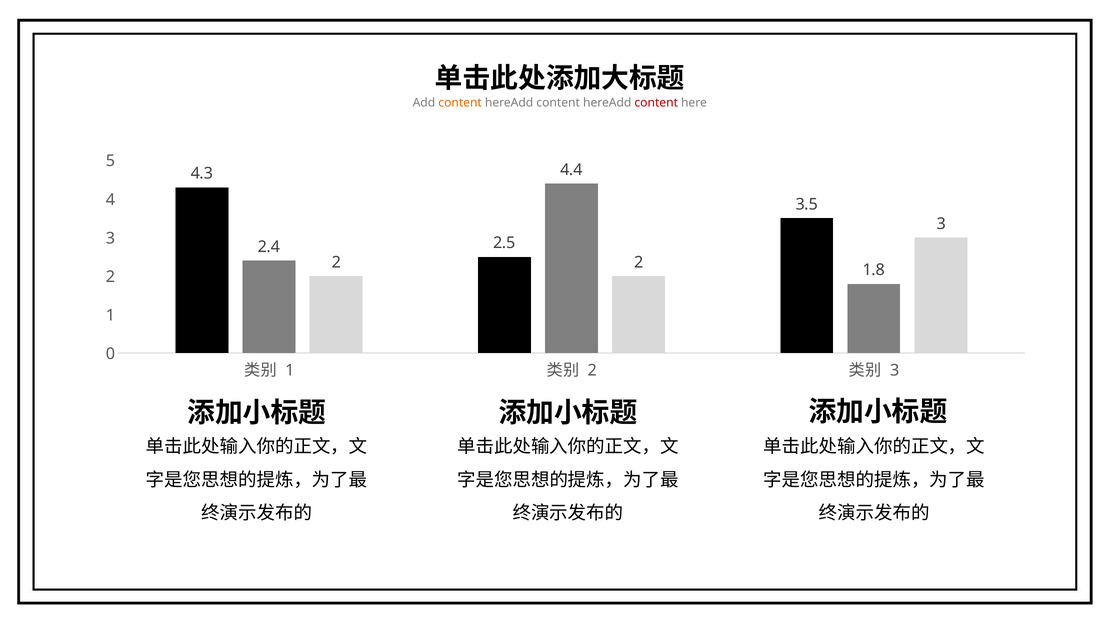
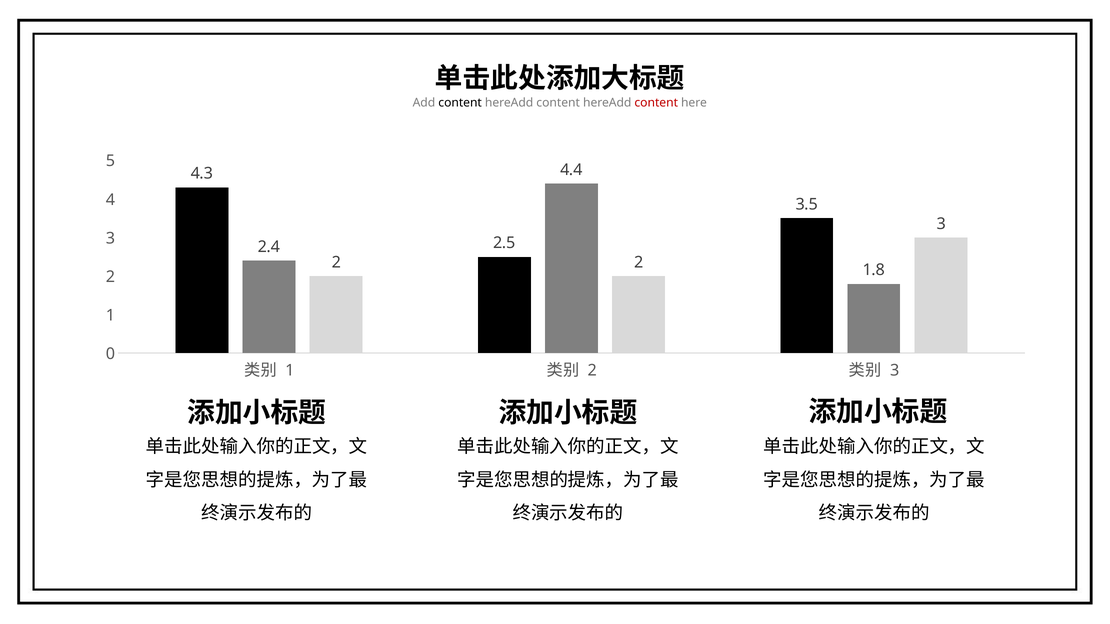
content at (460, 103) colour: orange -> black
